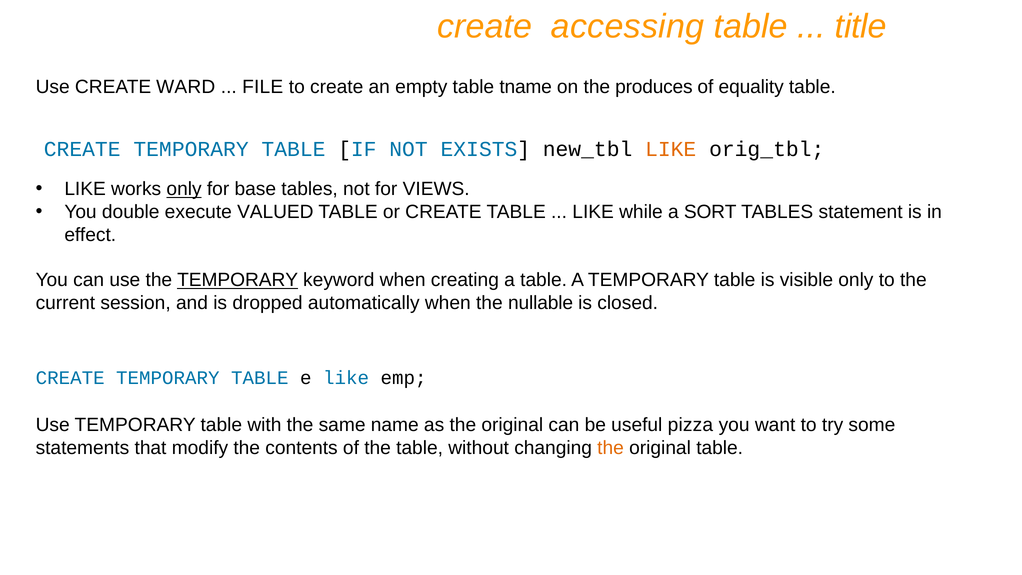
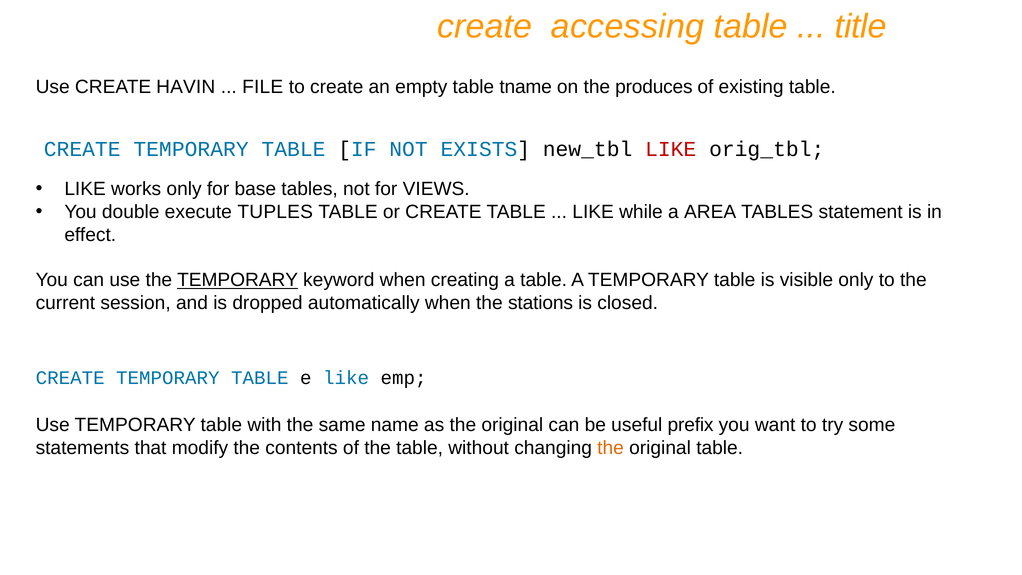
WARD: WARD -> HAVIN
equality: equality -> existing
LIKE at (671, 149) colour: orange -> red
only at (184, 189) underline: present -> none
VALUED: VALUED -> TUPLES
SORT: SORT -> AREA
nullable: nullable -> stations
pizza: pizza -> prefix
